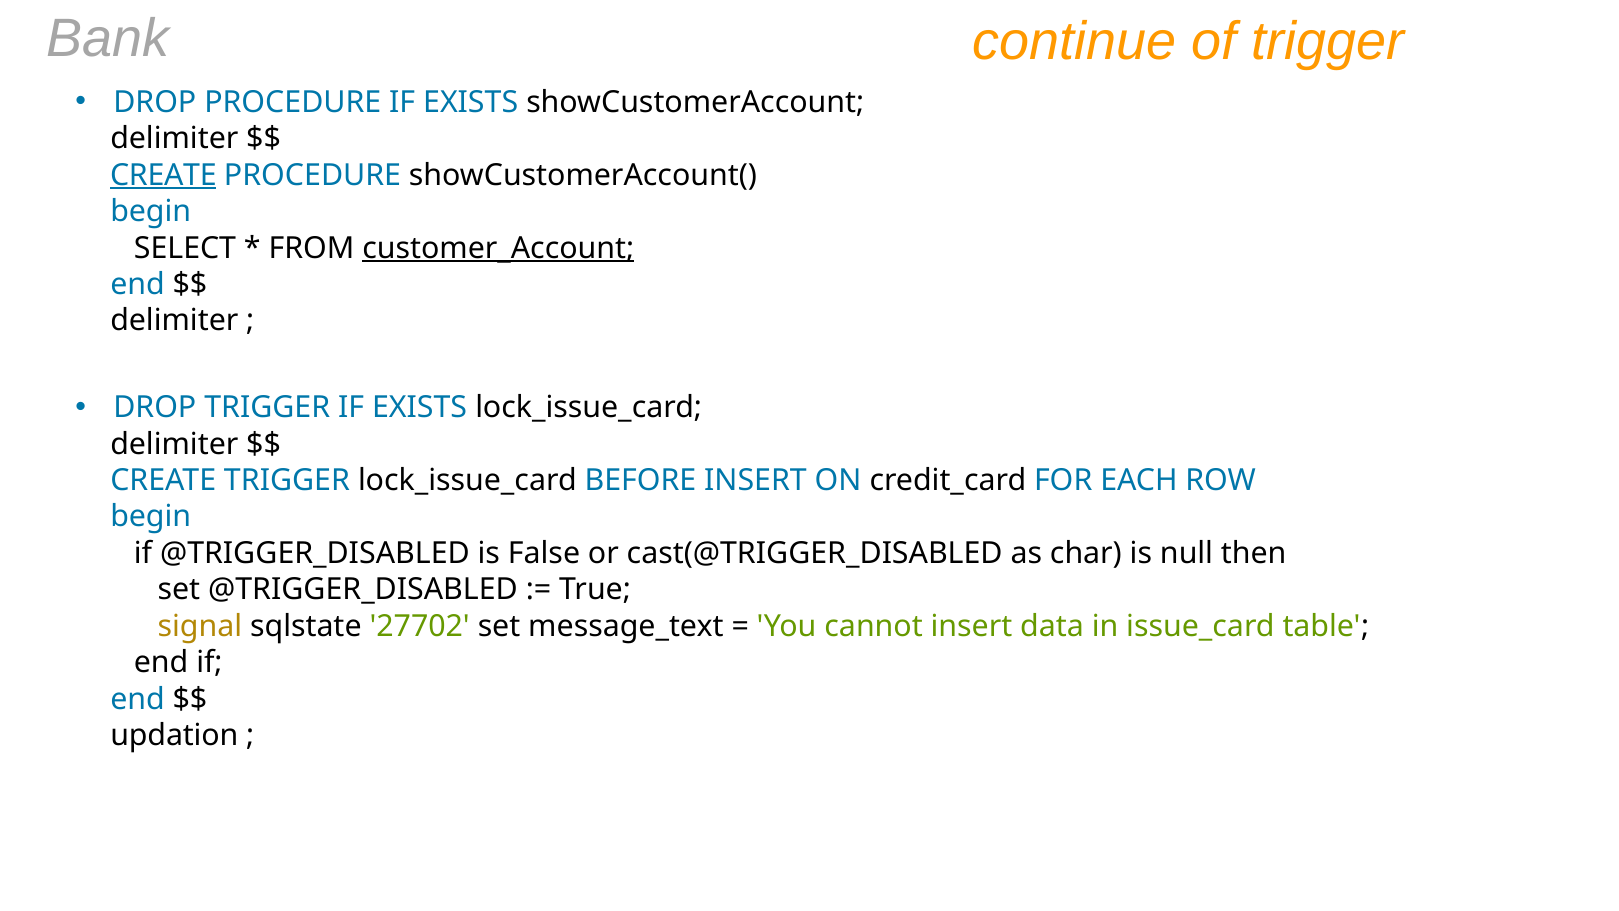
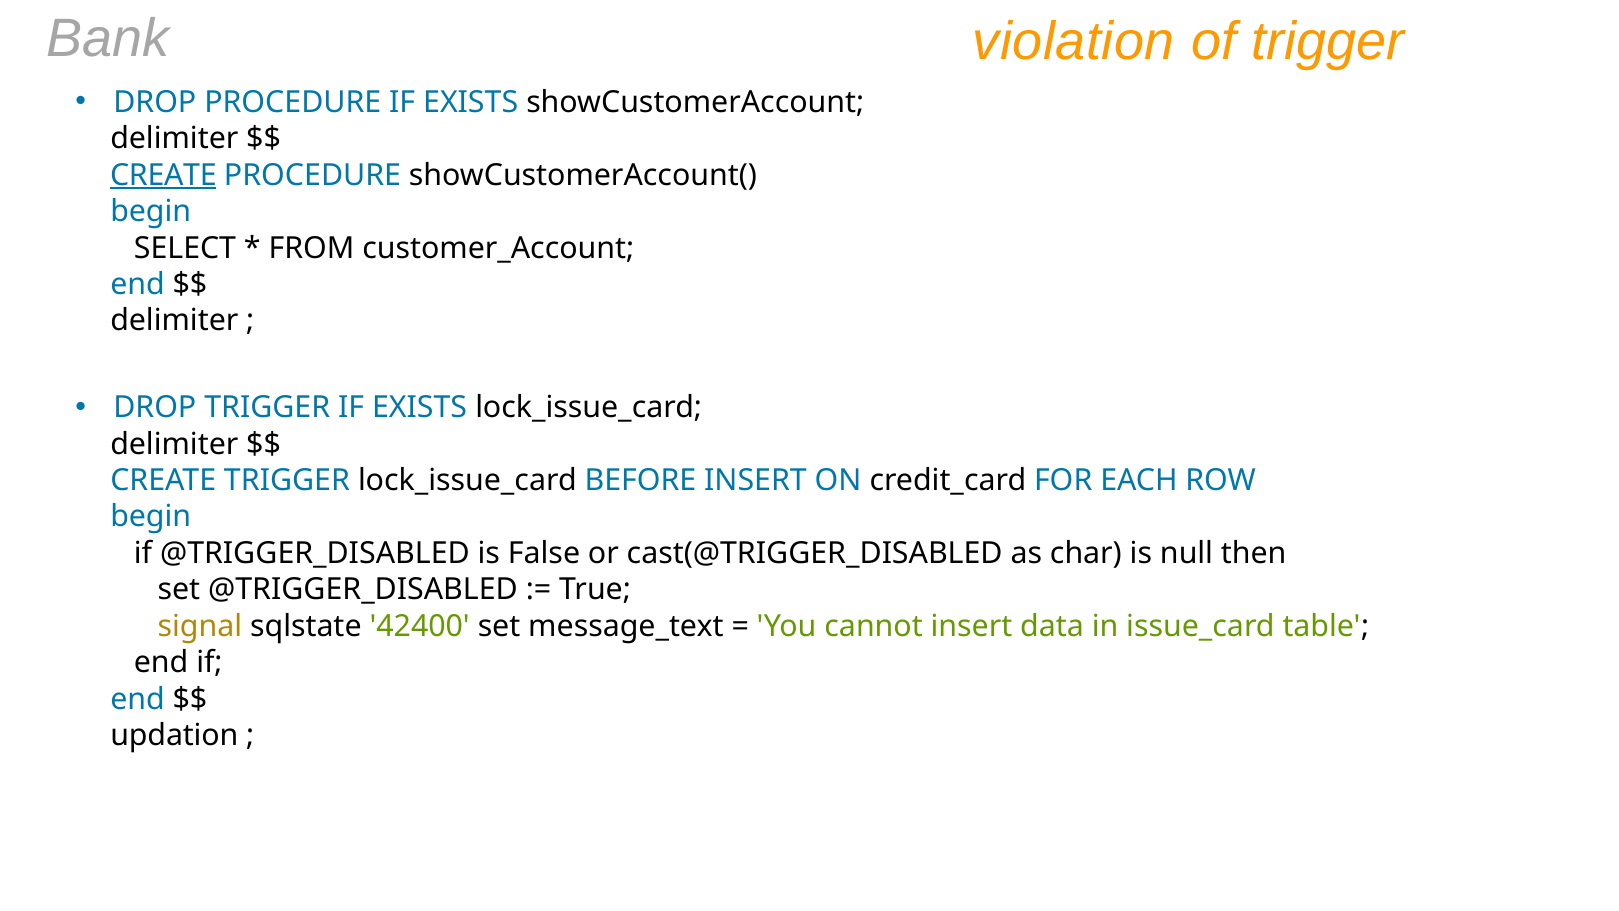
continue: continue -> violation
customer_Account underline: present -> none
27702: 27702 -> 42400
